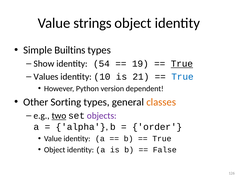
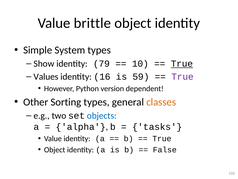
strings: strings -> brittle
Builtins: Builtins -> System
54: 54 -> 79
19: 19 -> 10
10: 10 -> 16
21: 21 -> 59
True at (183, 77) colour: blue -> purple
two underline: present -> none
objects colour: purple -> blue
order: order -> tasks
